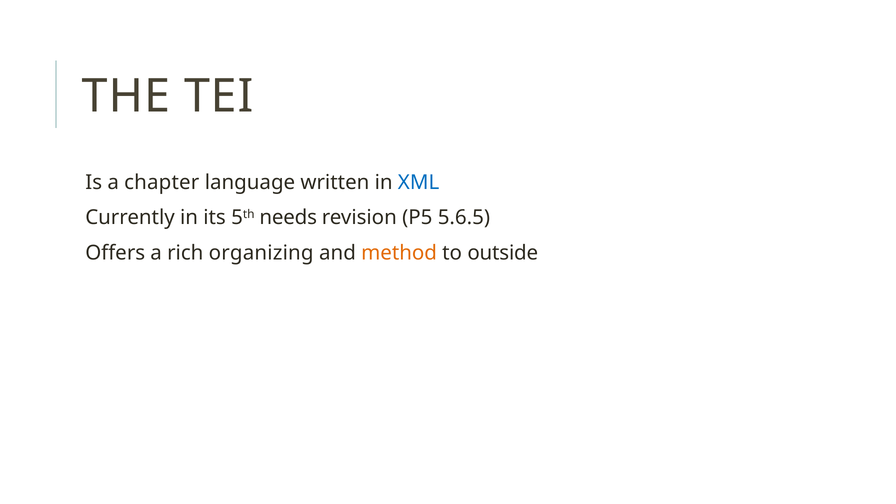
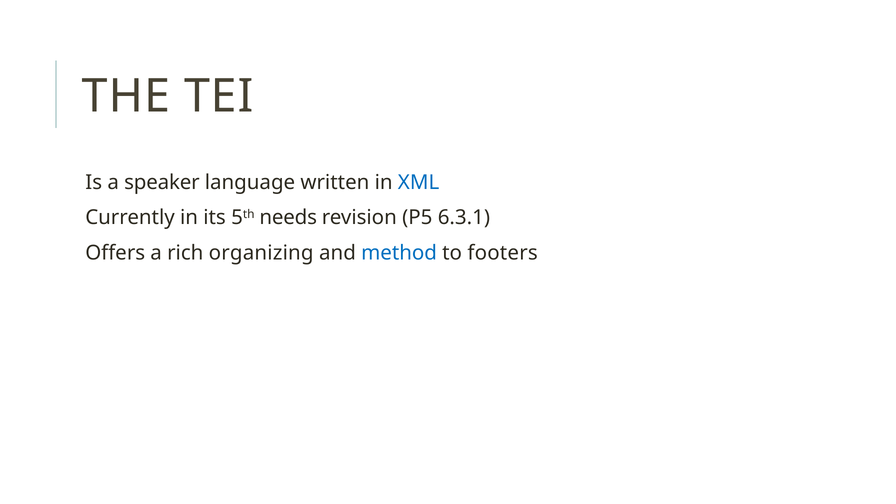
chapter: chapter -> speaker
5.6.5: 5.6.5 -> 6.3.1
method colour: orange -> blue
outside: outside -> footers
